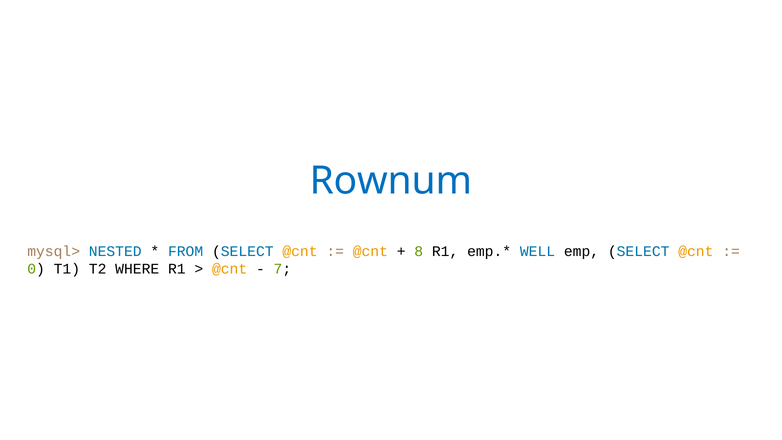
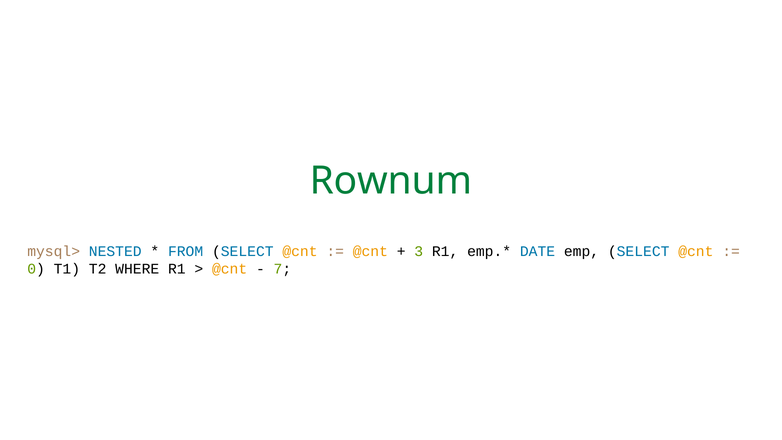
Rownum colour: blue -> green
8: 8 -> 3
WELL: WELL -> DATE
